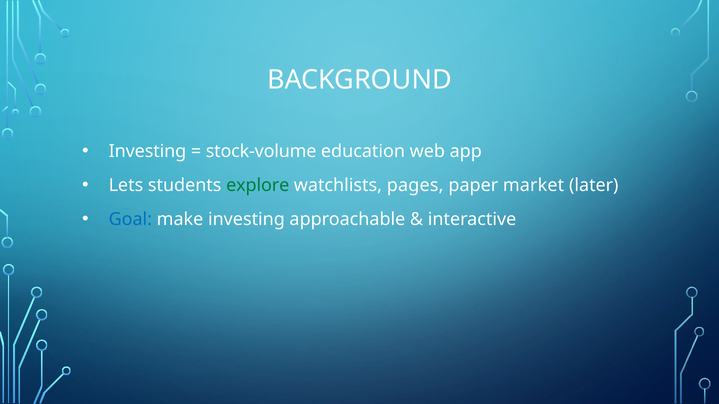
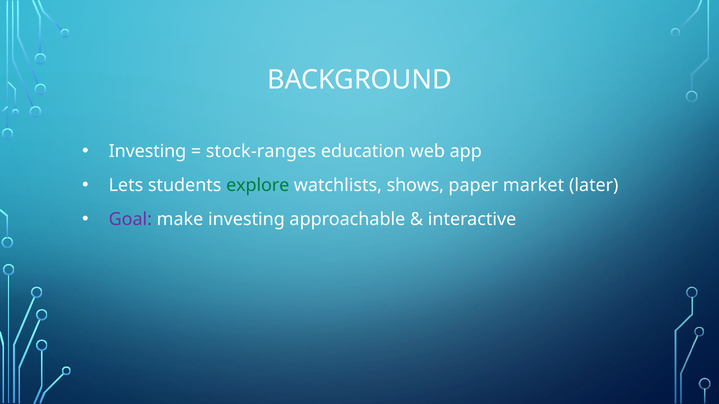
stock-volume: stock-volume -> stock-ranges
pages: pages -> shows
Goal colour: blue -> purple
